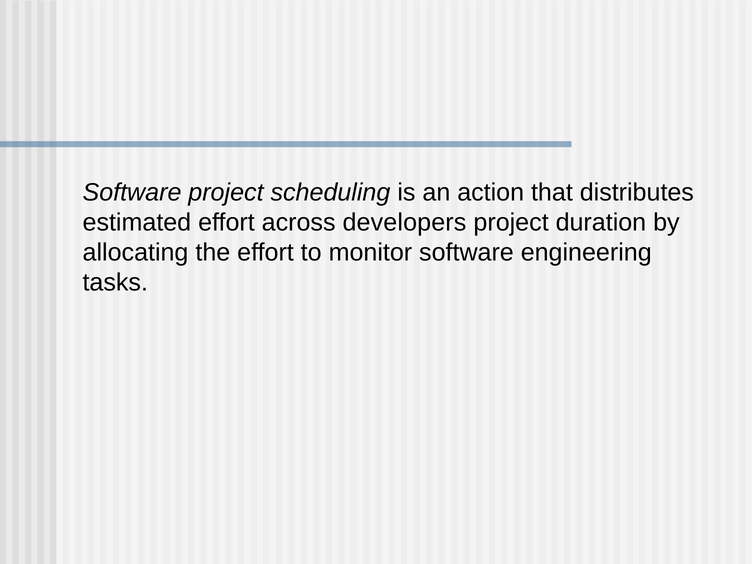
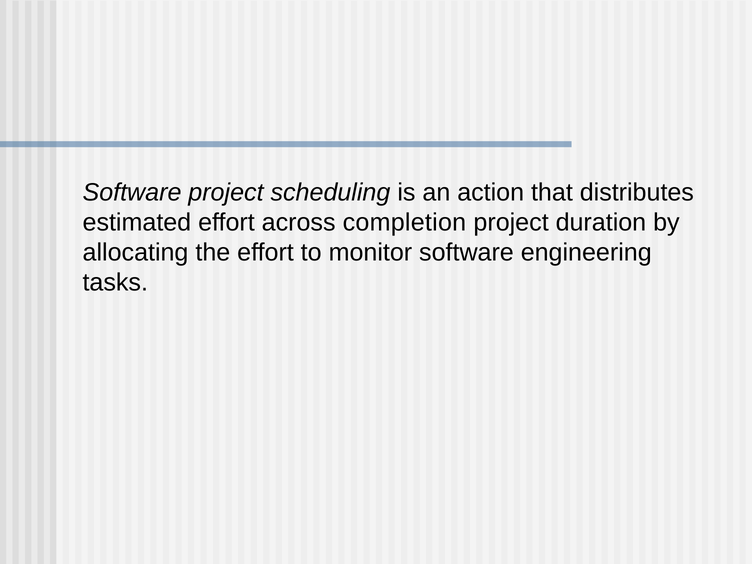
developers: developers -> completion
